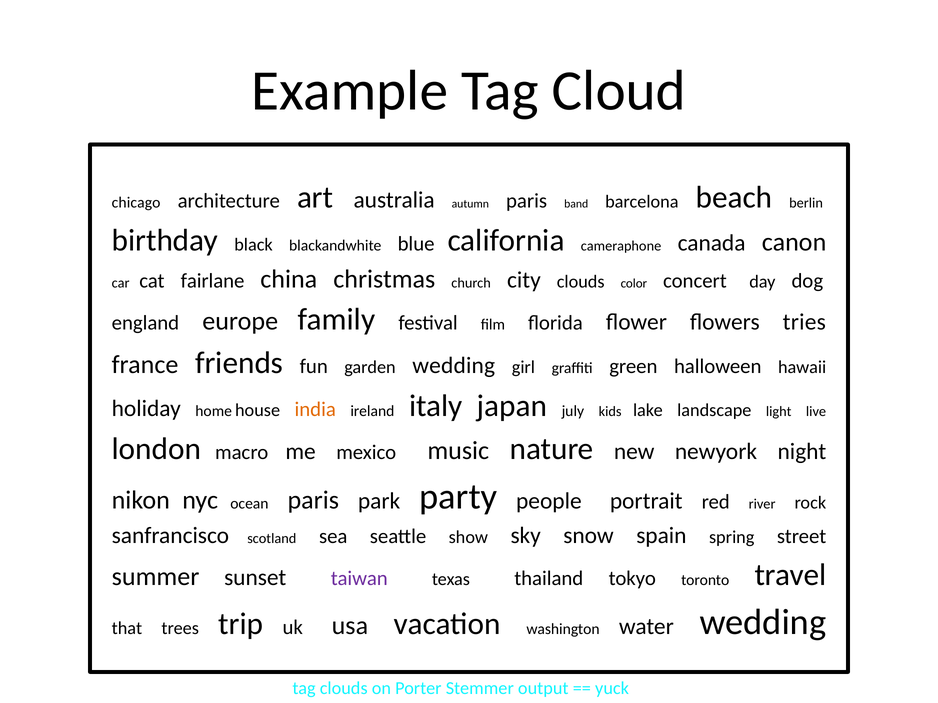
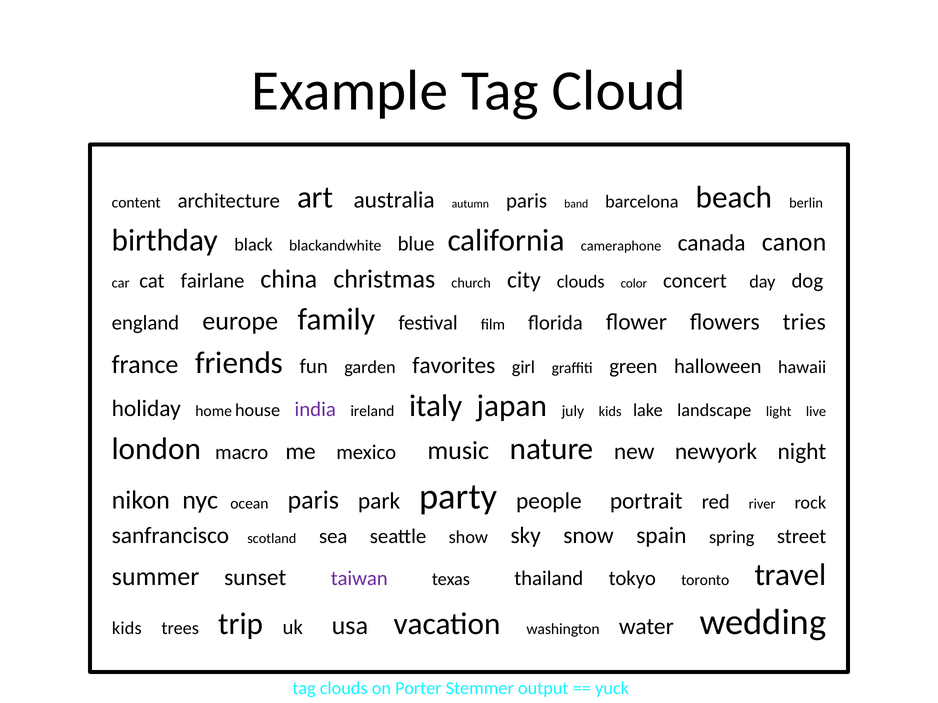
chicago: chicago -> content
garden wedding: wedding -> favorites
india colour: orange -> purple
that at (127, 629): that -> kids
